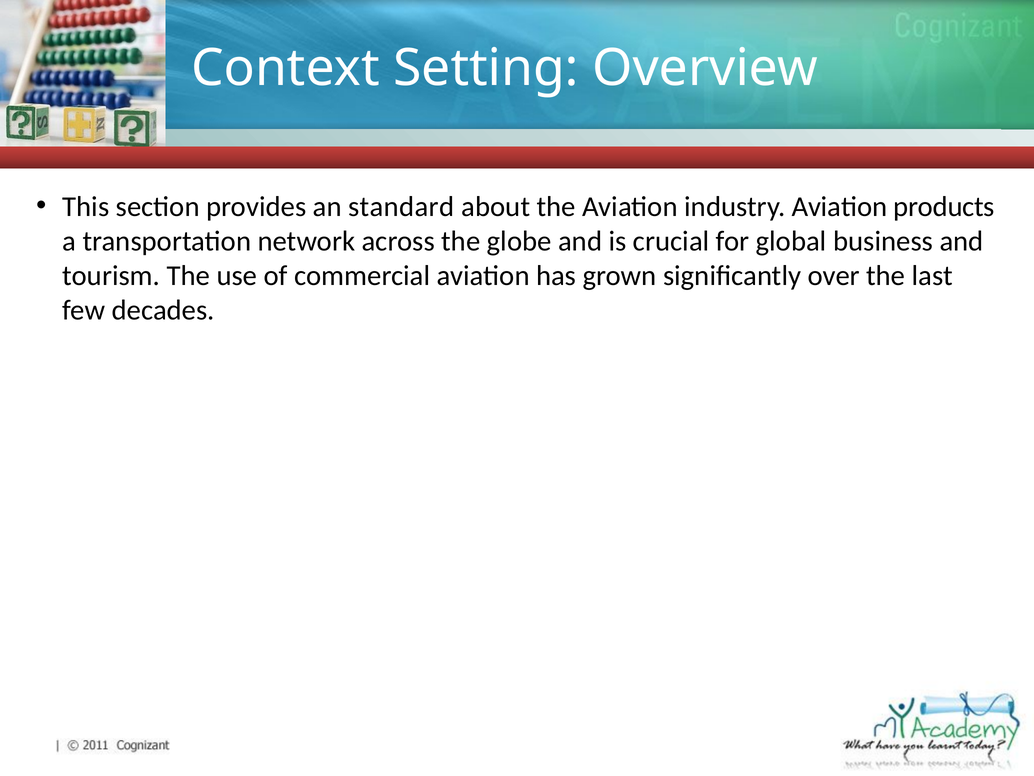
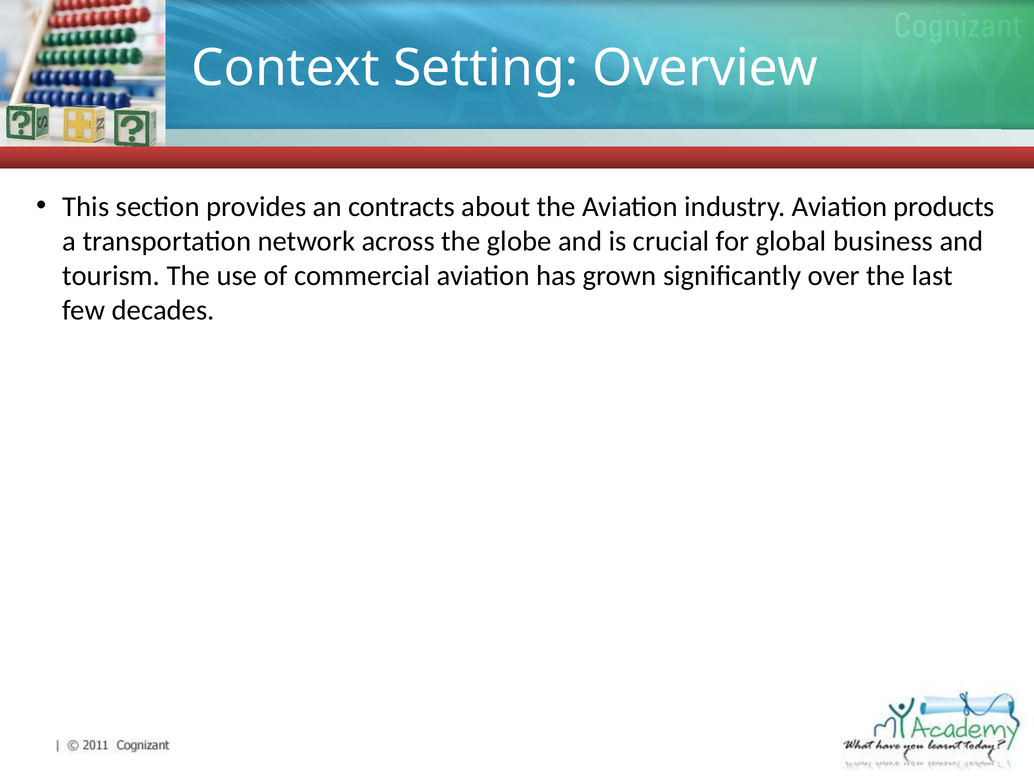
standard: standard -> contracts
